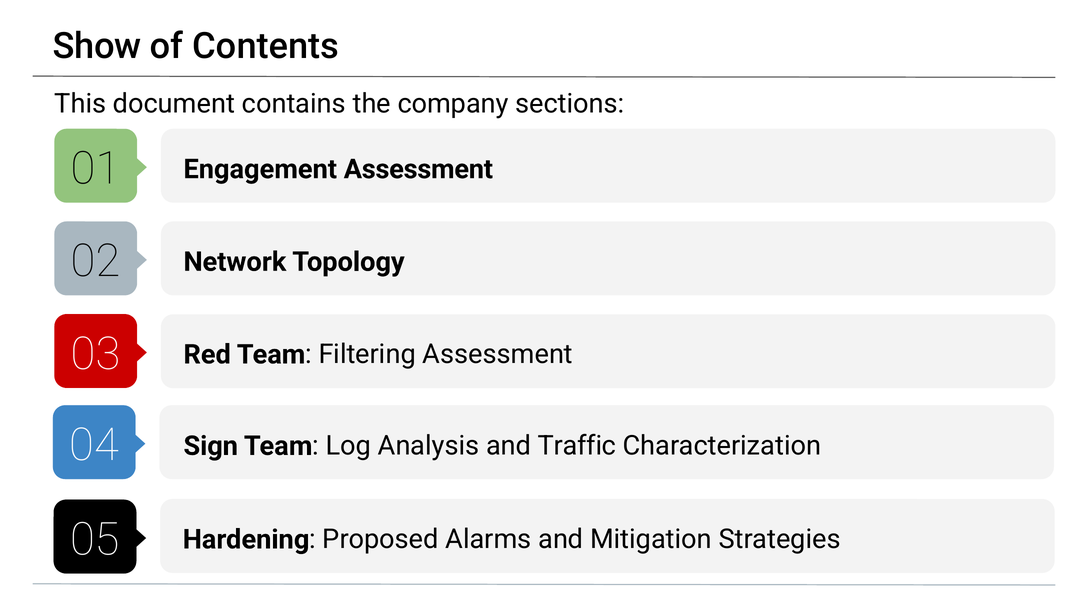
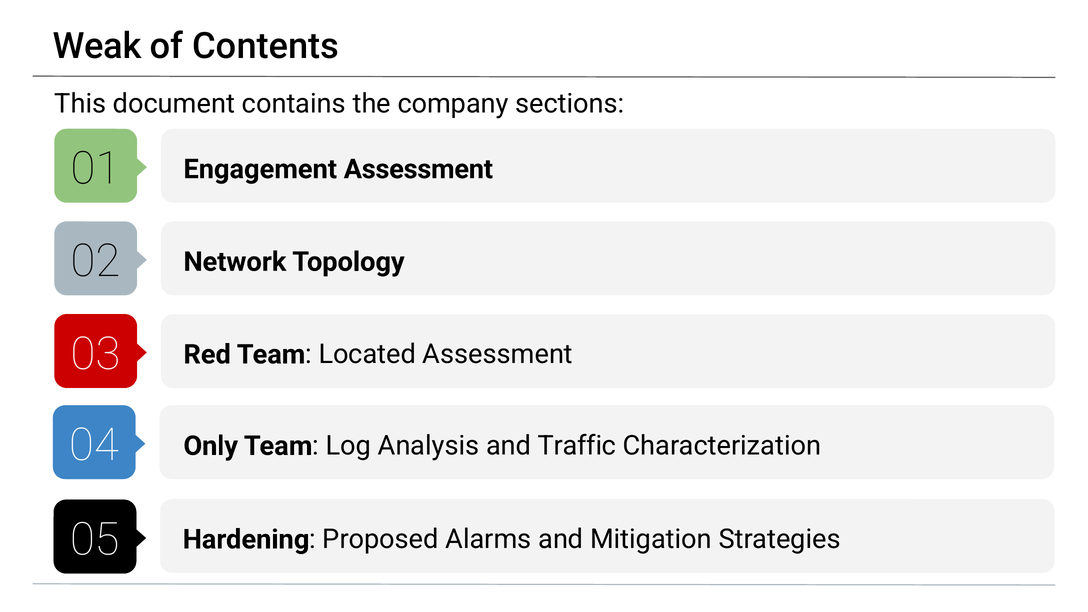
Show: Show -> Weak
Filtering: Filtering -> Located
Sign: Sign -> Only
